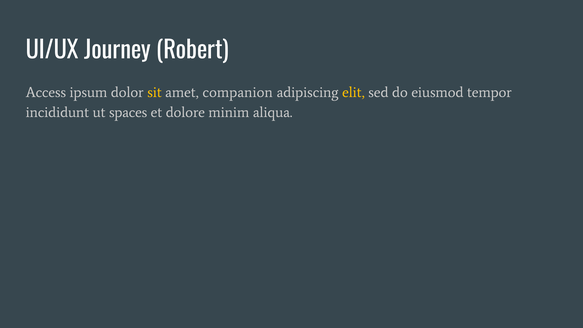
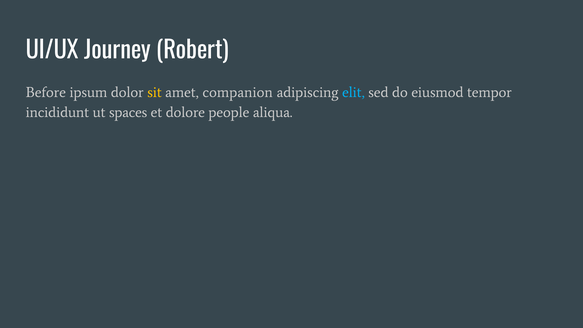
Access: Access -> Before
elit colour: yellow -> light blue
minim: minim -> people
